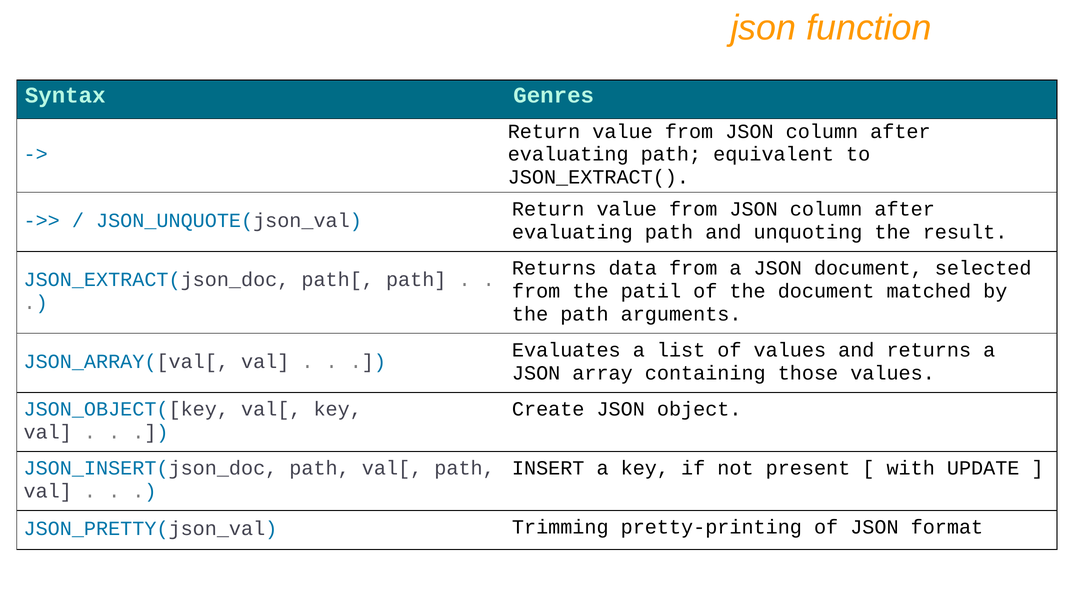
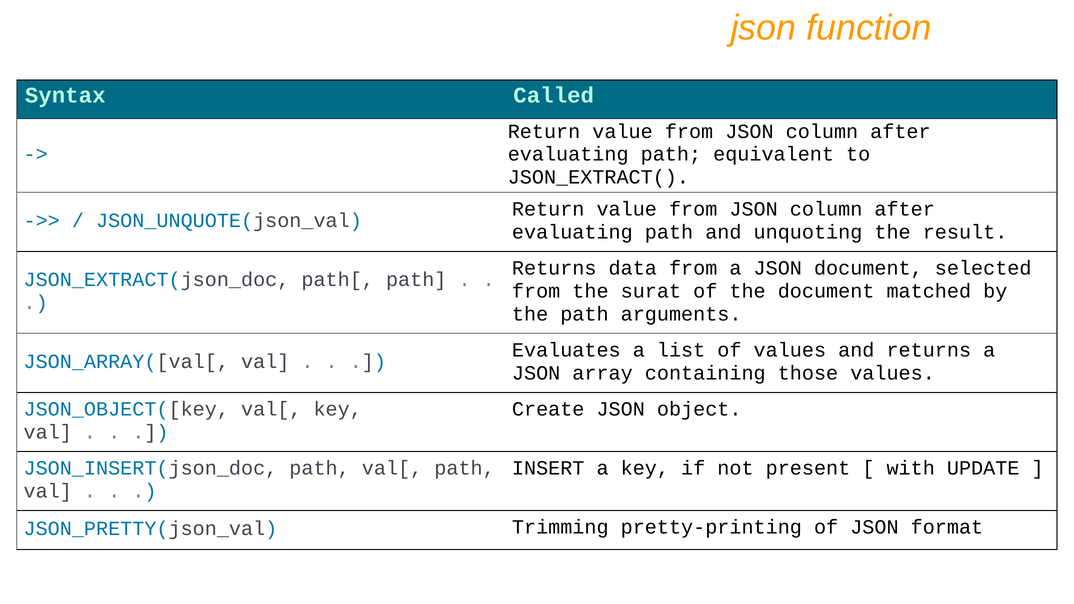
Genres: Genres -> Called
patil: patil -> surat
